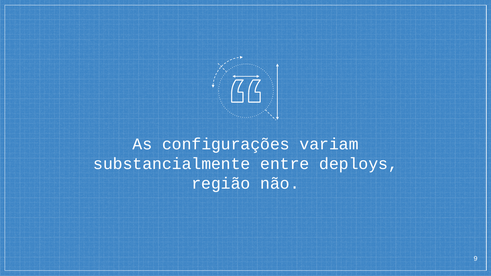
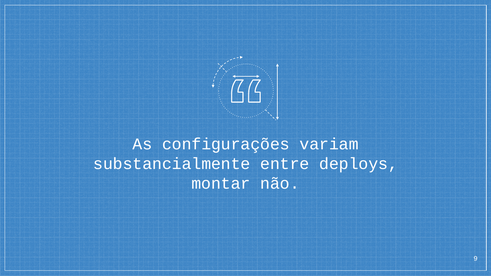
região: região -> montar
